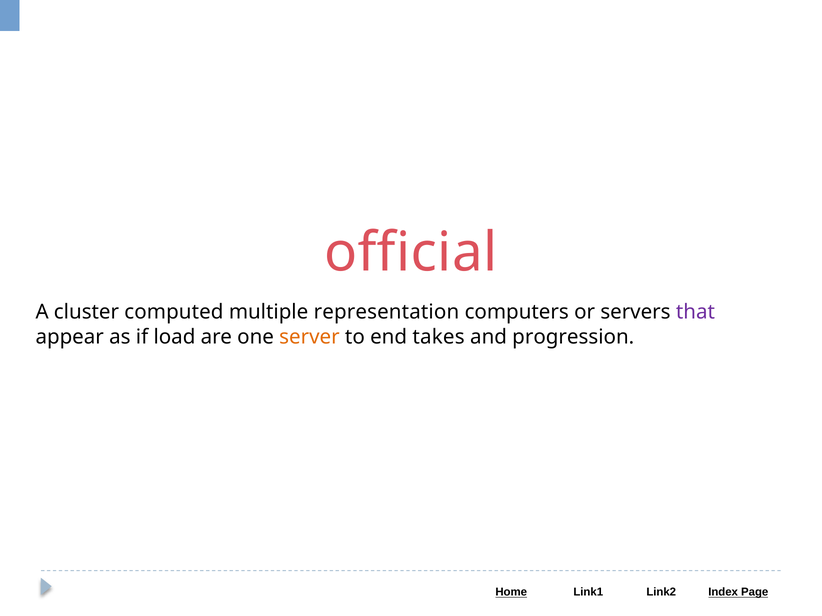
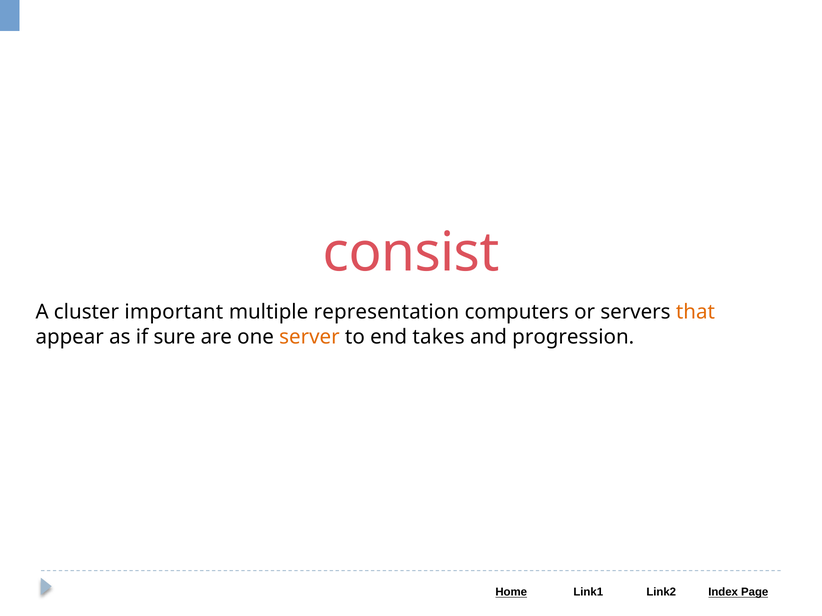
official: official -> consist
computed: computed -> important
that colour: purple -> orange
load: load -> sure
